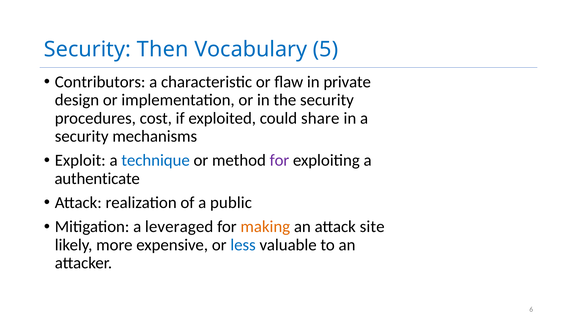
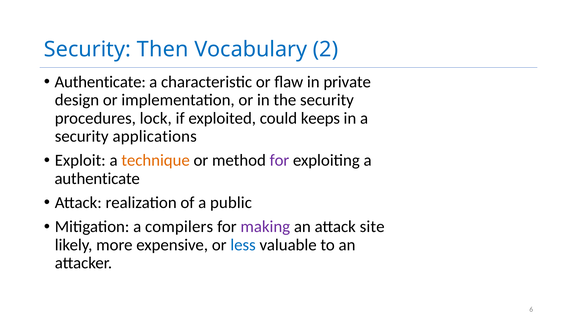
5: 5 -> 2
Contributors at (100, 82): Contributors -> Authenticate
cost: cost -> lock
share: share -> keeps
mechanisms: mechanisms -> applications
technique colour: blue -> orange
leveraged: leveraged -> compilers
making colour: orange -> purple
